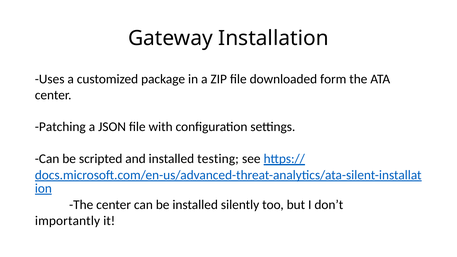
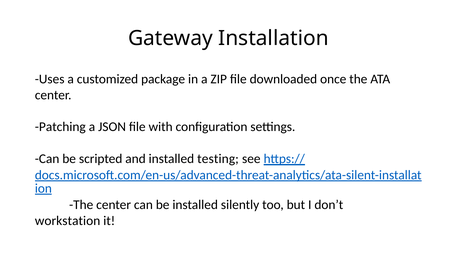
form: form -> once
importantly: importantly -> workstation
